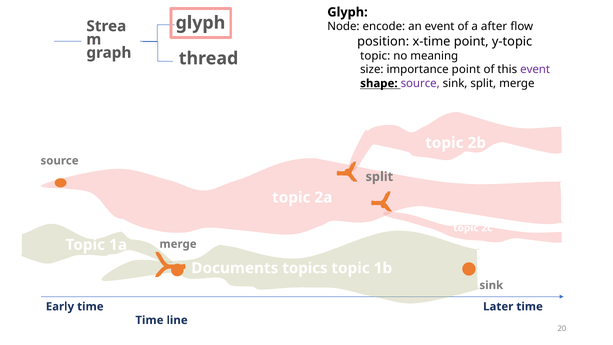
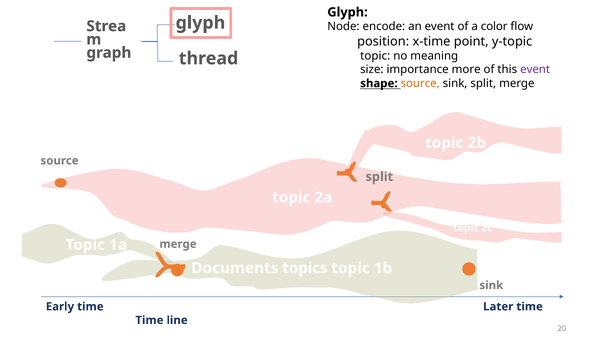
after: after -> color
importance point: point -> more
source at (420, 83) colour: purple -> orange
